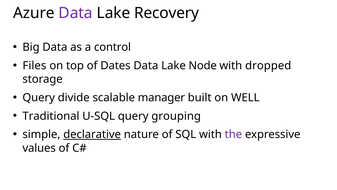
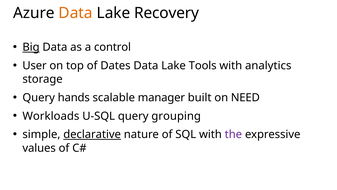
Data at (76, 13) colour: purple -> orange
Big underline: none -> present
Files: Files -> User
Node: Node -> Tools
dropped: dropped -> analytics
divide: divide -> hands
WELL: WELL -> NEED
Traditional: Traditional -> Workloads
